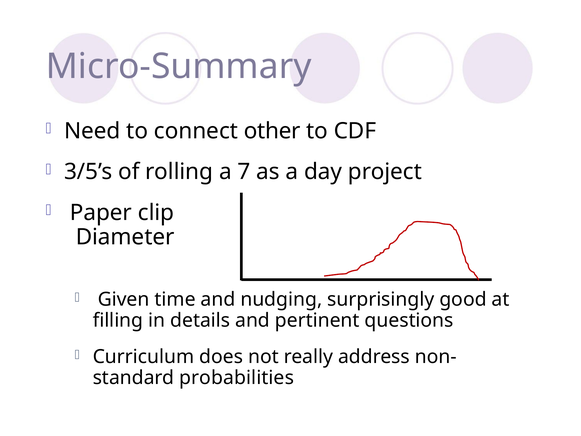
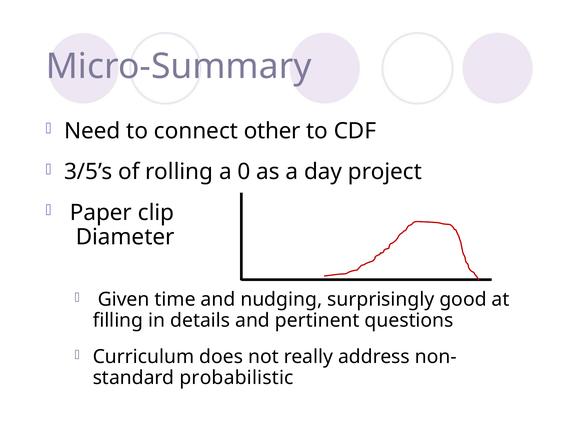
7: 7 -> 0
probabilities: probabilities -> probabilistic
